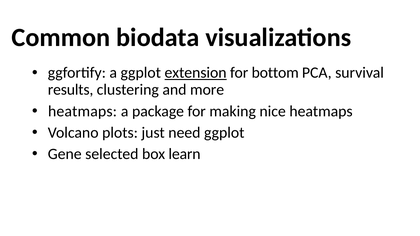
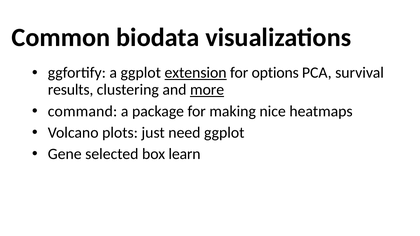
bottom: bottom -> options
more underline: none -> present
heatmaps at (82, 111): heatmaps -> command
